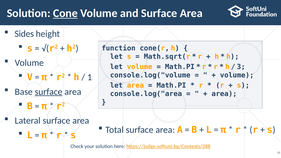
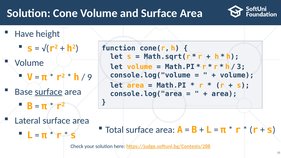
Cone underline: present -> none
Sides: Sides -> Have
1: 1 -> 9
